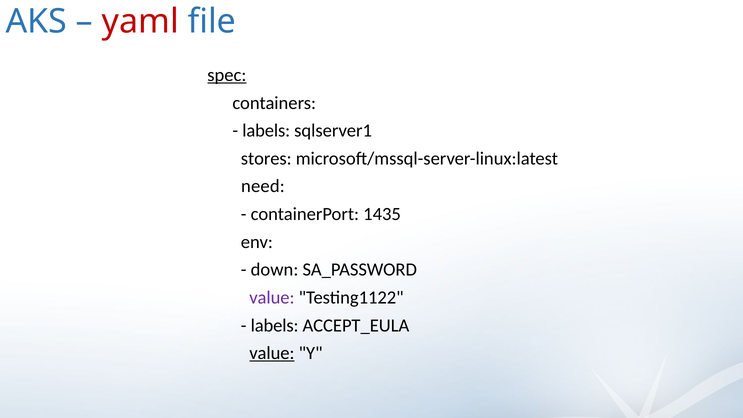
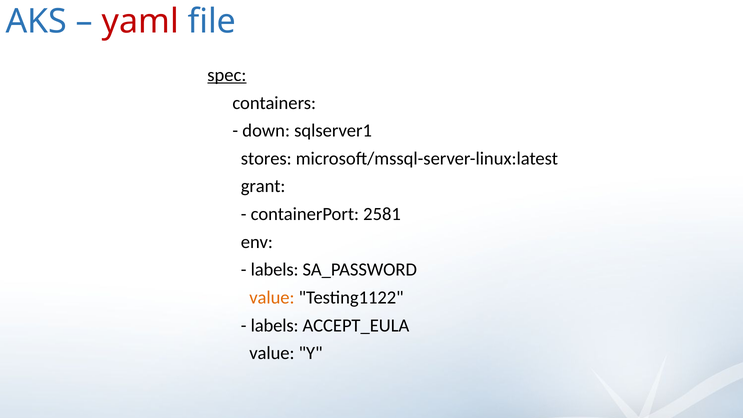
labels at (266, 131): labels -> down
need: need -> grant
1435: 1435 -> 2581
down at (275, 270): down -> labels
value at (272, 298) colour: purple -> orange
value at (272, 353) underline: present -> none
